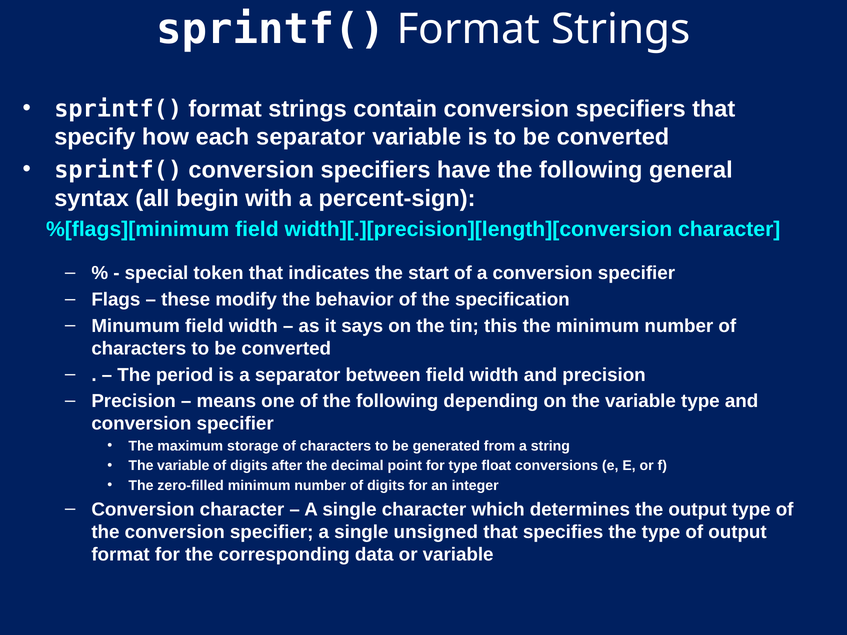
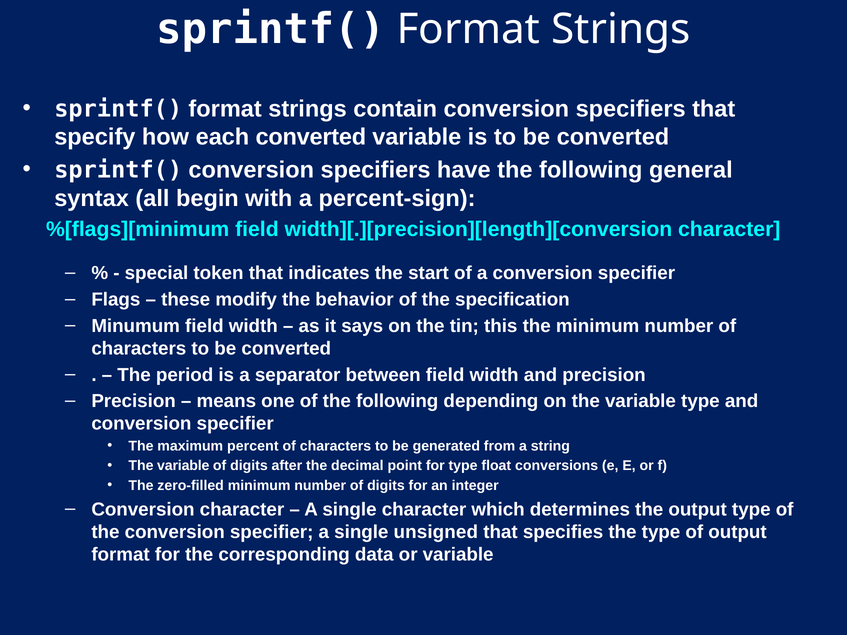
each separator: separator -> converted
storage: storage -> percent
